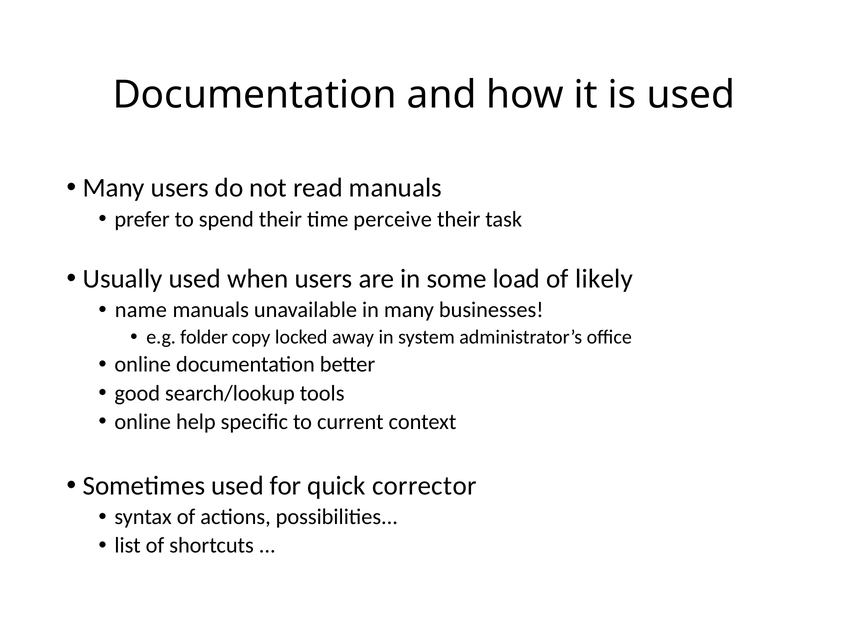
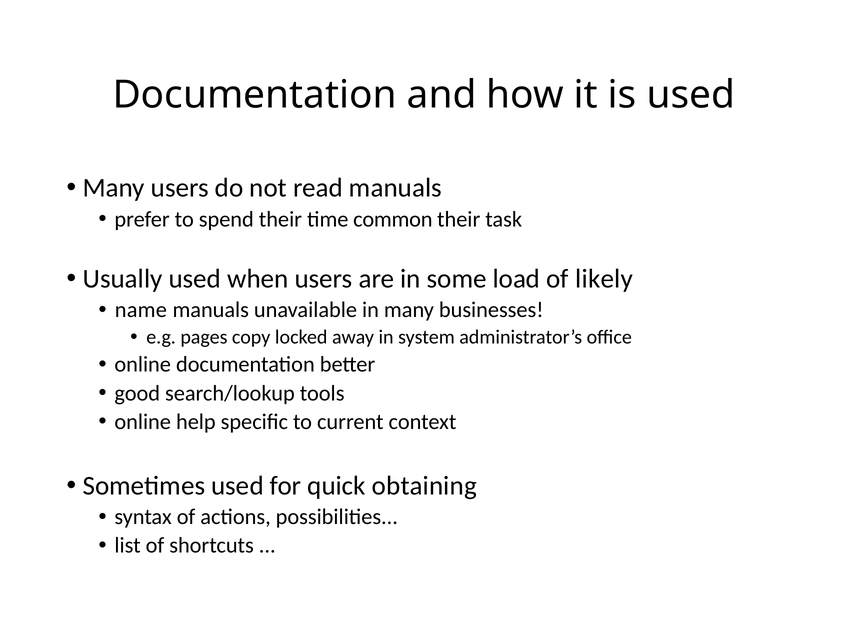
perceive: perceive -> common
folder: folder -> pages
corrector: corrector -> obtaining
